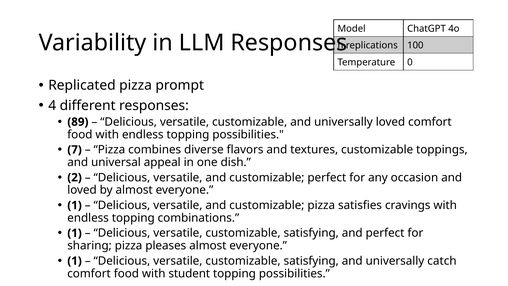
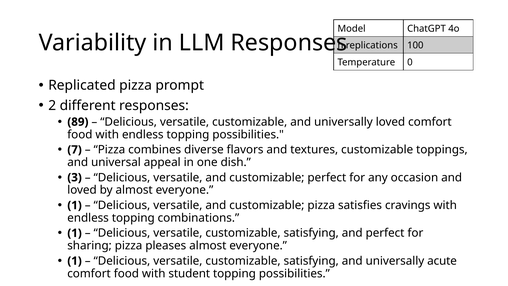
4: 4 -> 2
2: 2 -> 3
catch: catch -> acute
